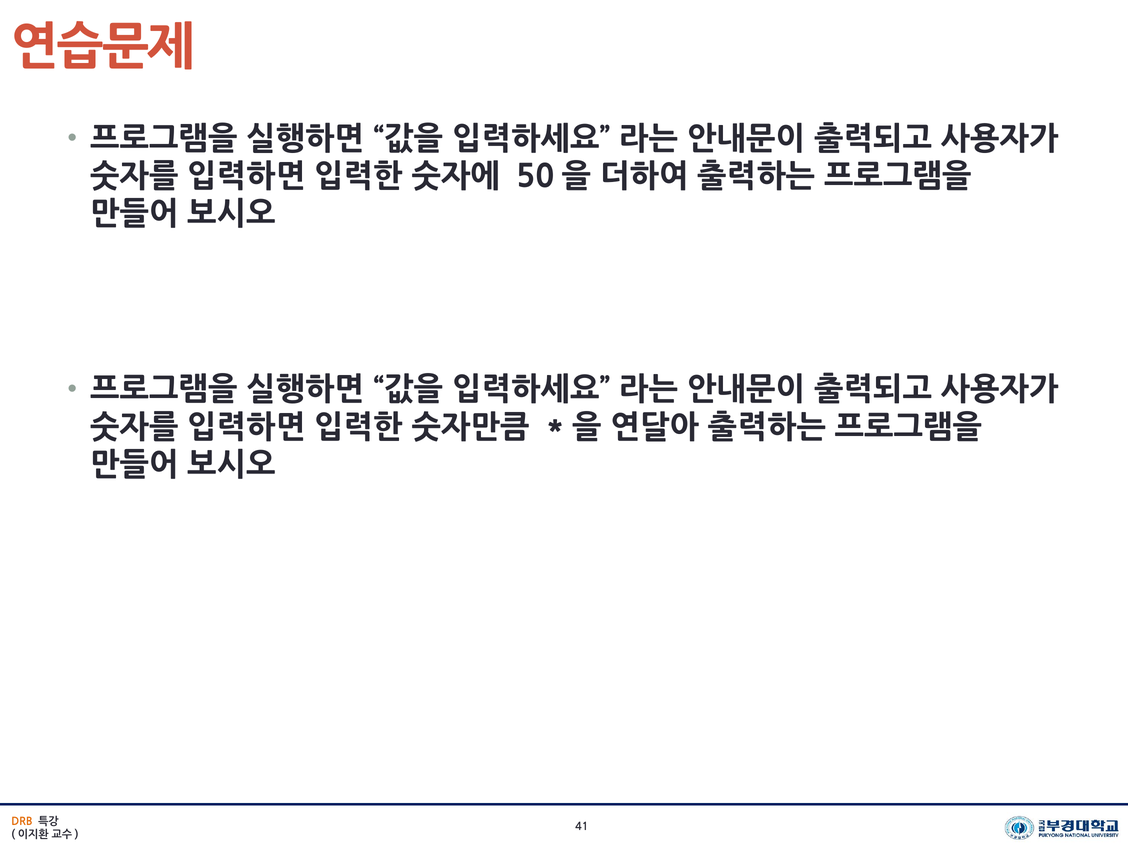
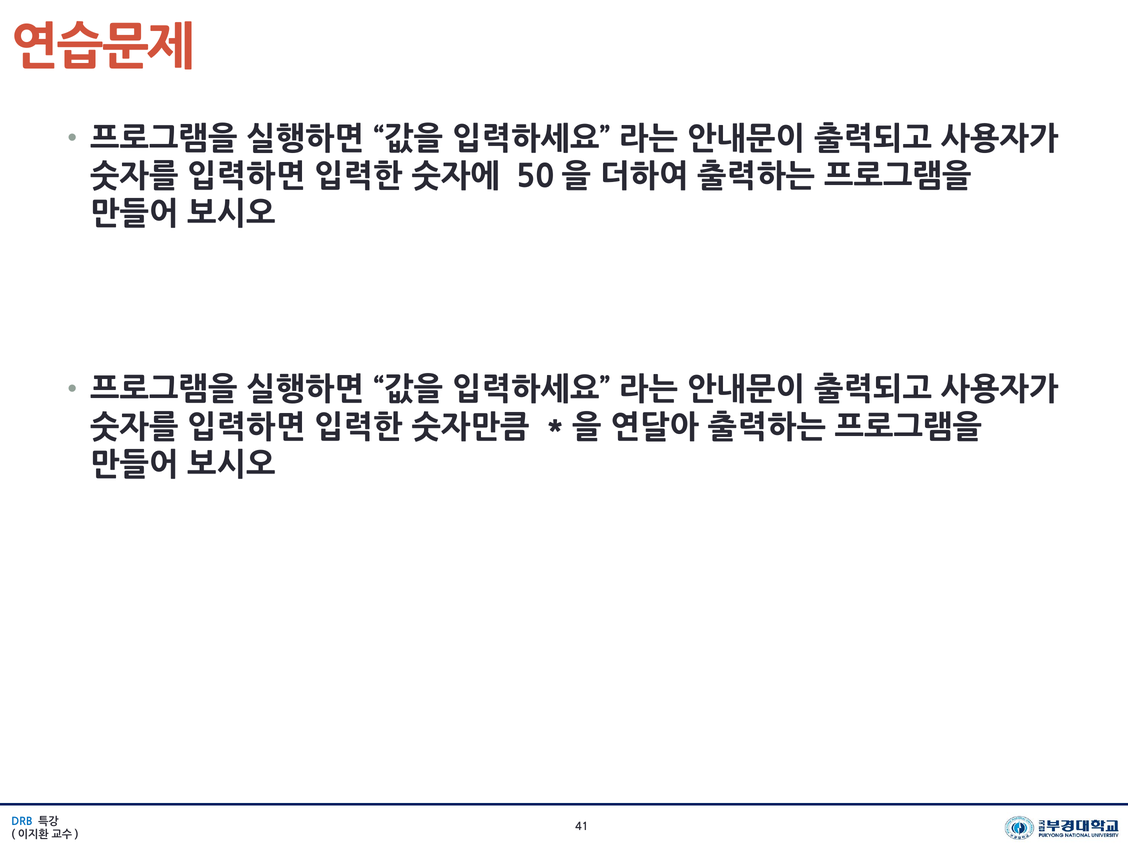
DRB colour: orange -> blue
